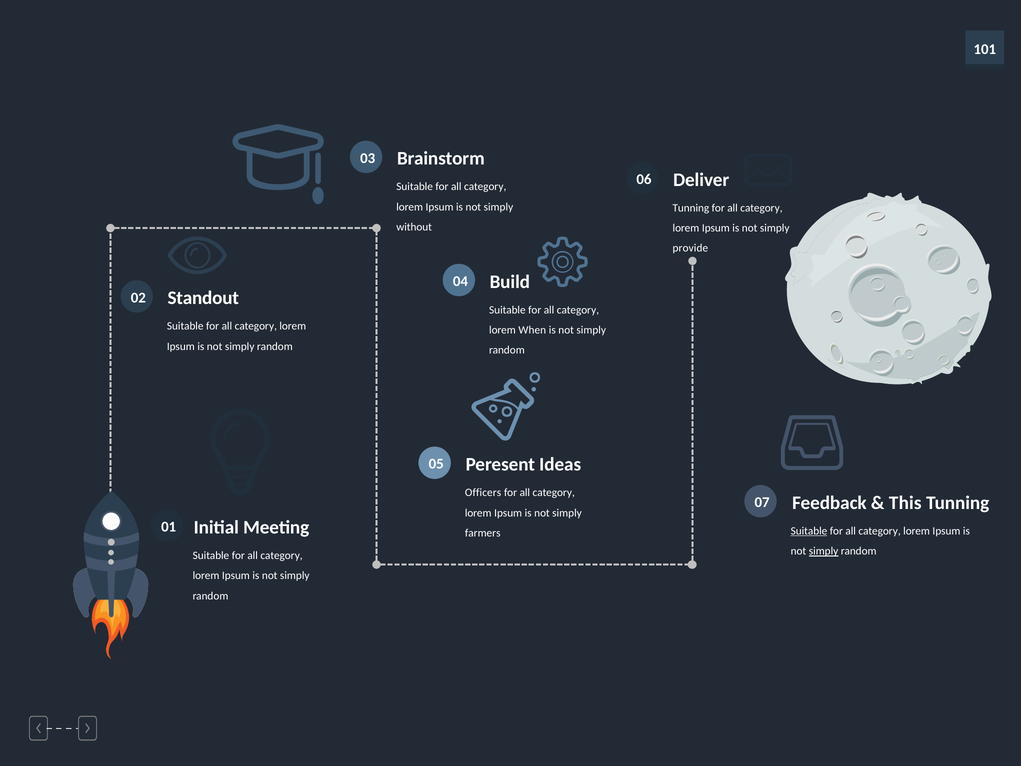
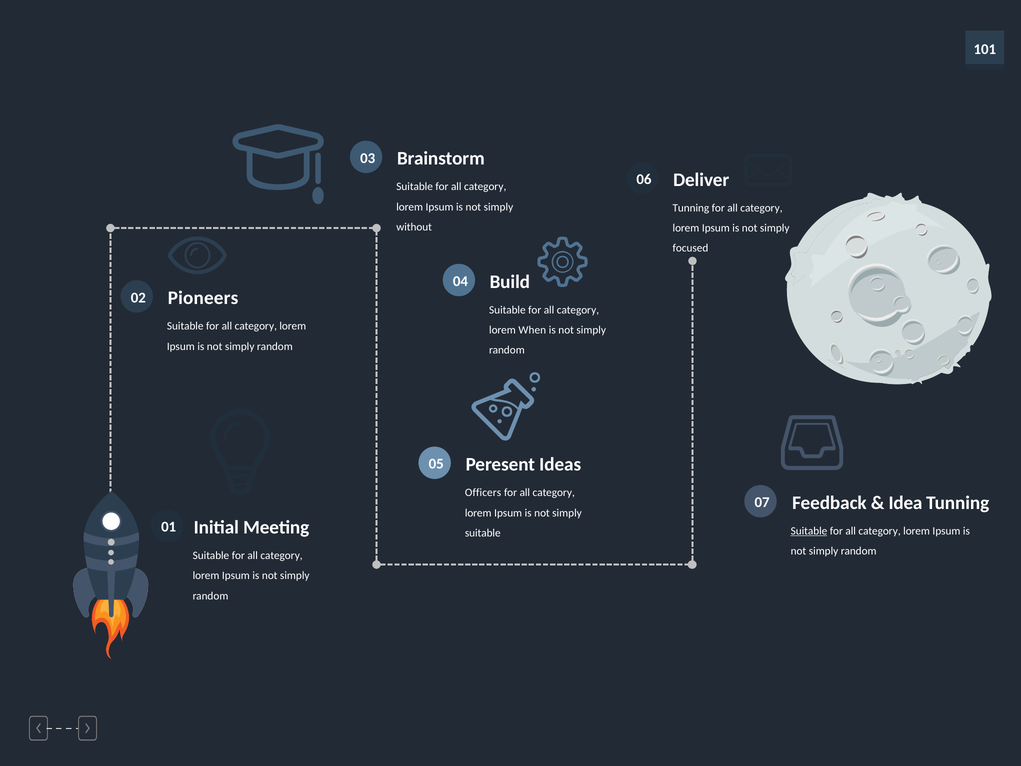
provide: provide -> focused
Standout: Standout -> Pioneers
This: This -> Idea
farmers at (483, 533): farmers -> suitable
simply at (824, 551) underline: present -> none
